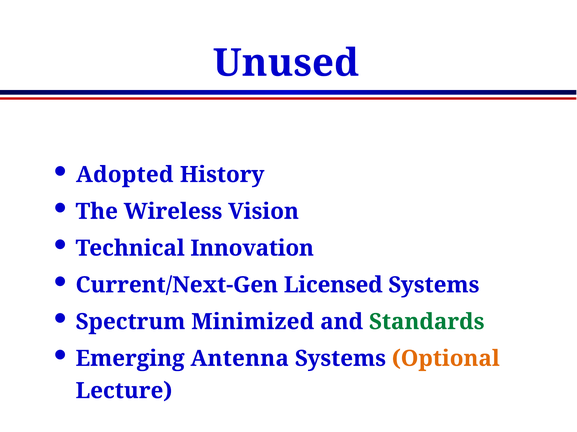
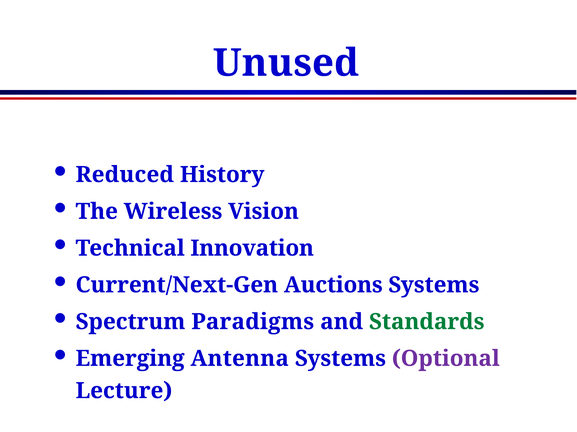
Adopted: Adopted -> Reduced
Licensed: Licensed -> Auctions
Minimized: Minimized -> Paradigms
Optional colour: orange -> purple
